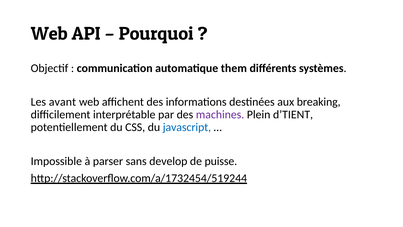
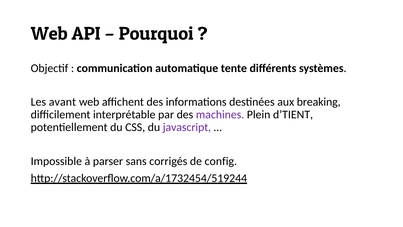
them: them -> tente
javascript colour: blue -> purple
develop: develop -> corrigés
puisse: puisse -> config
